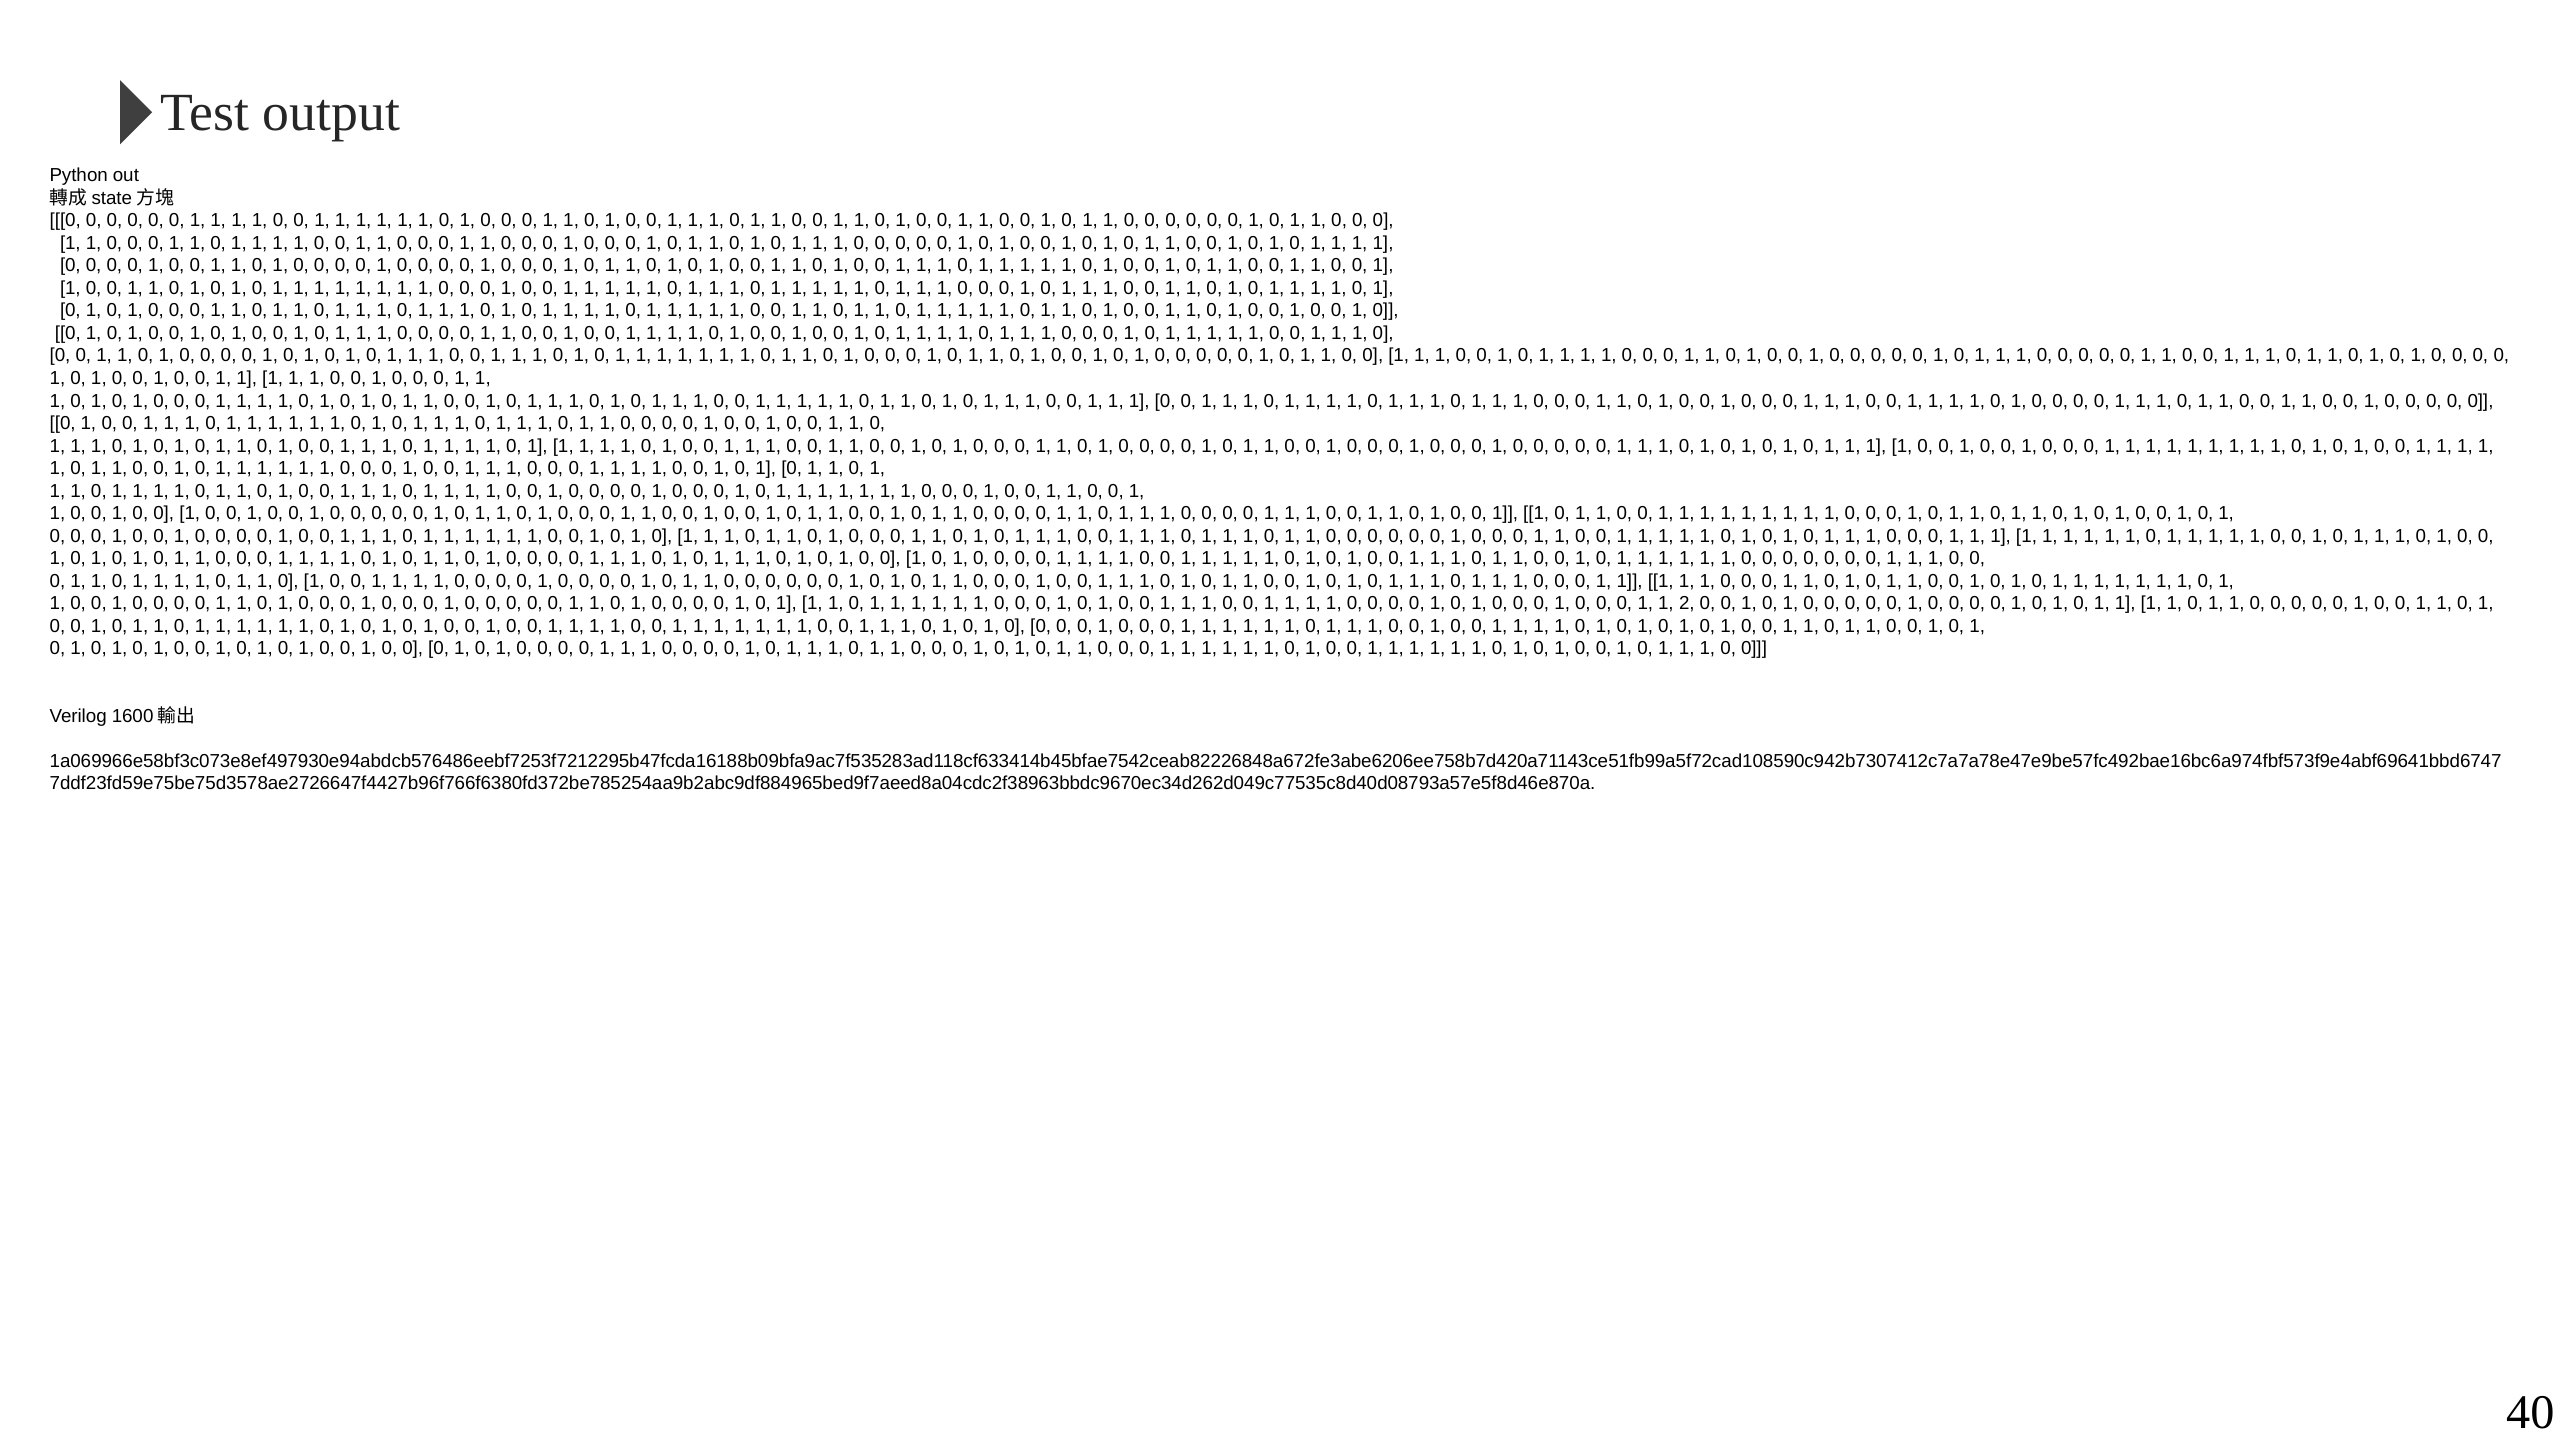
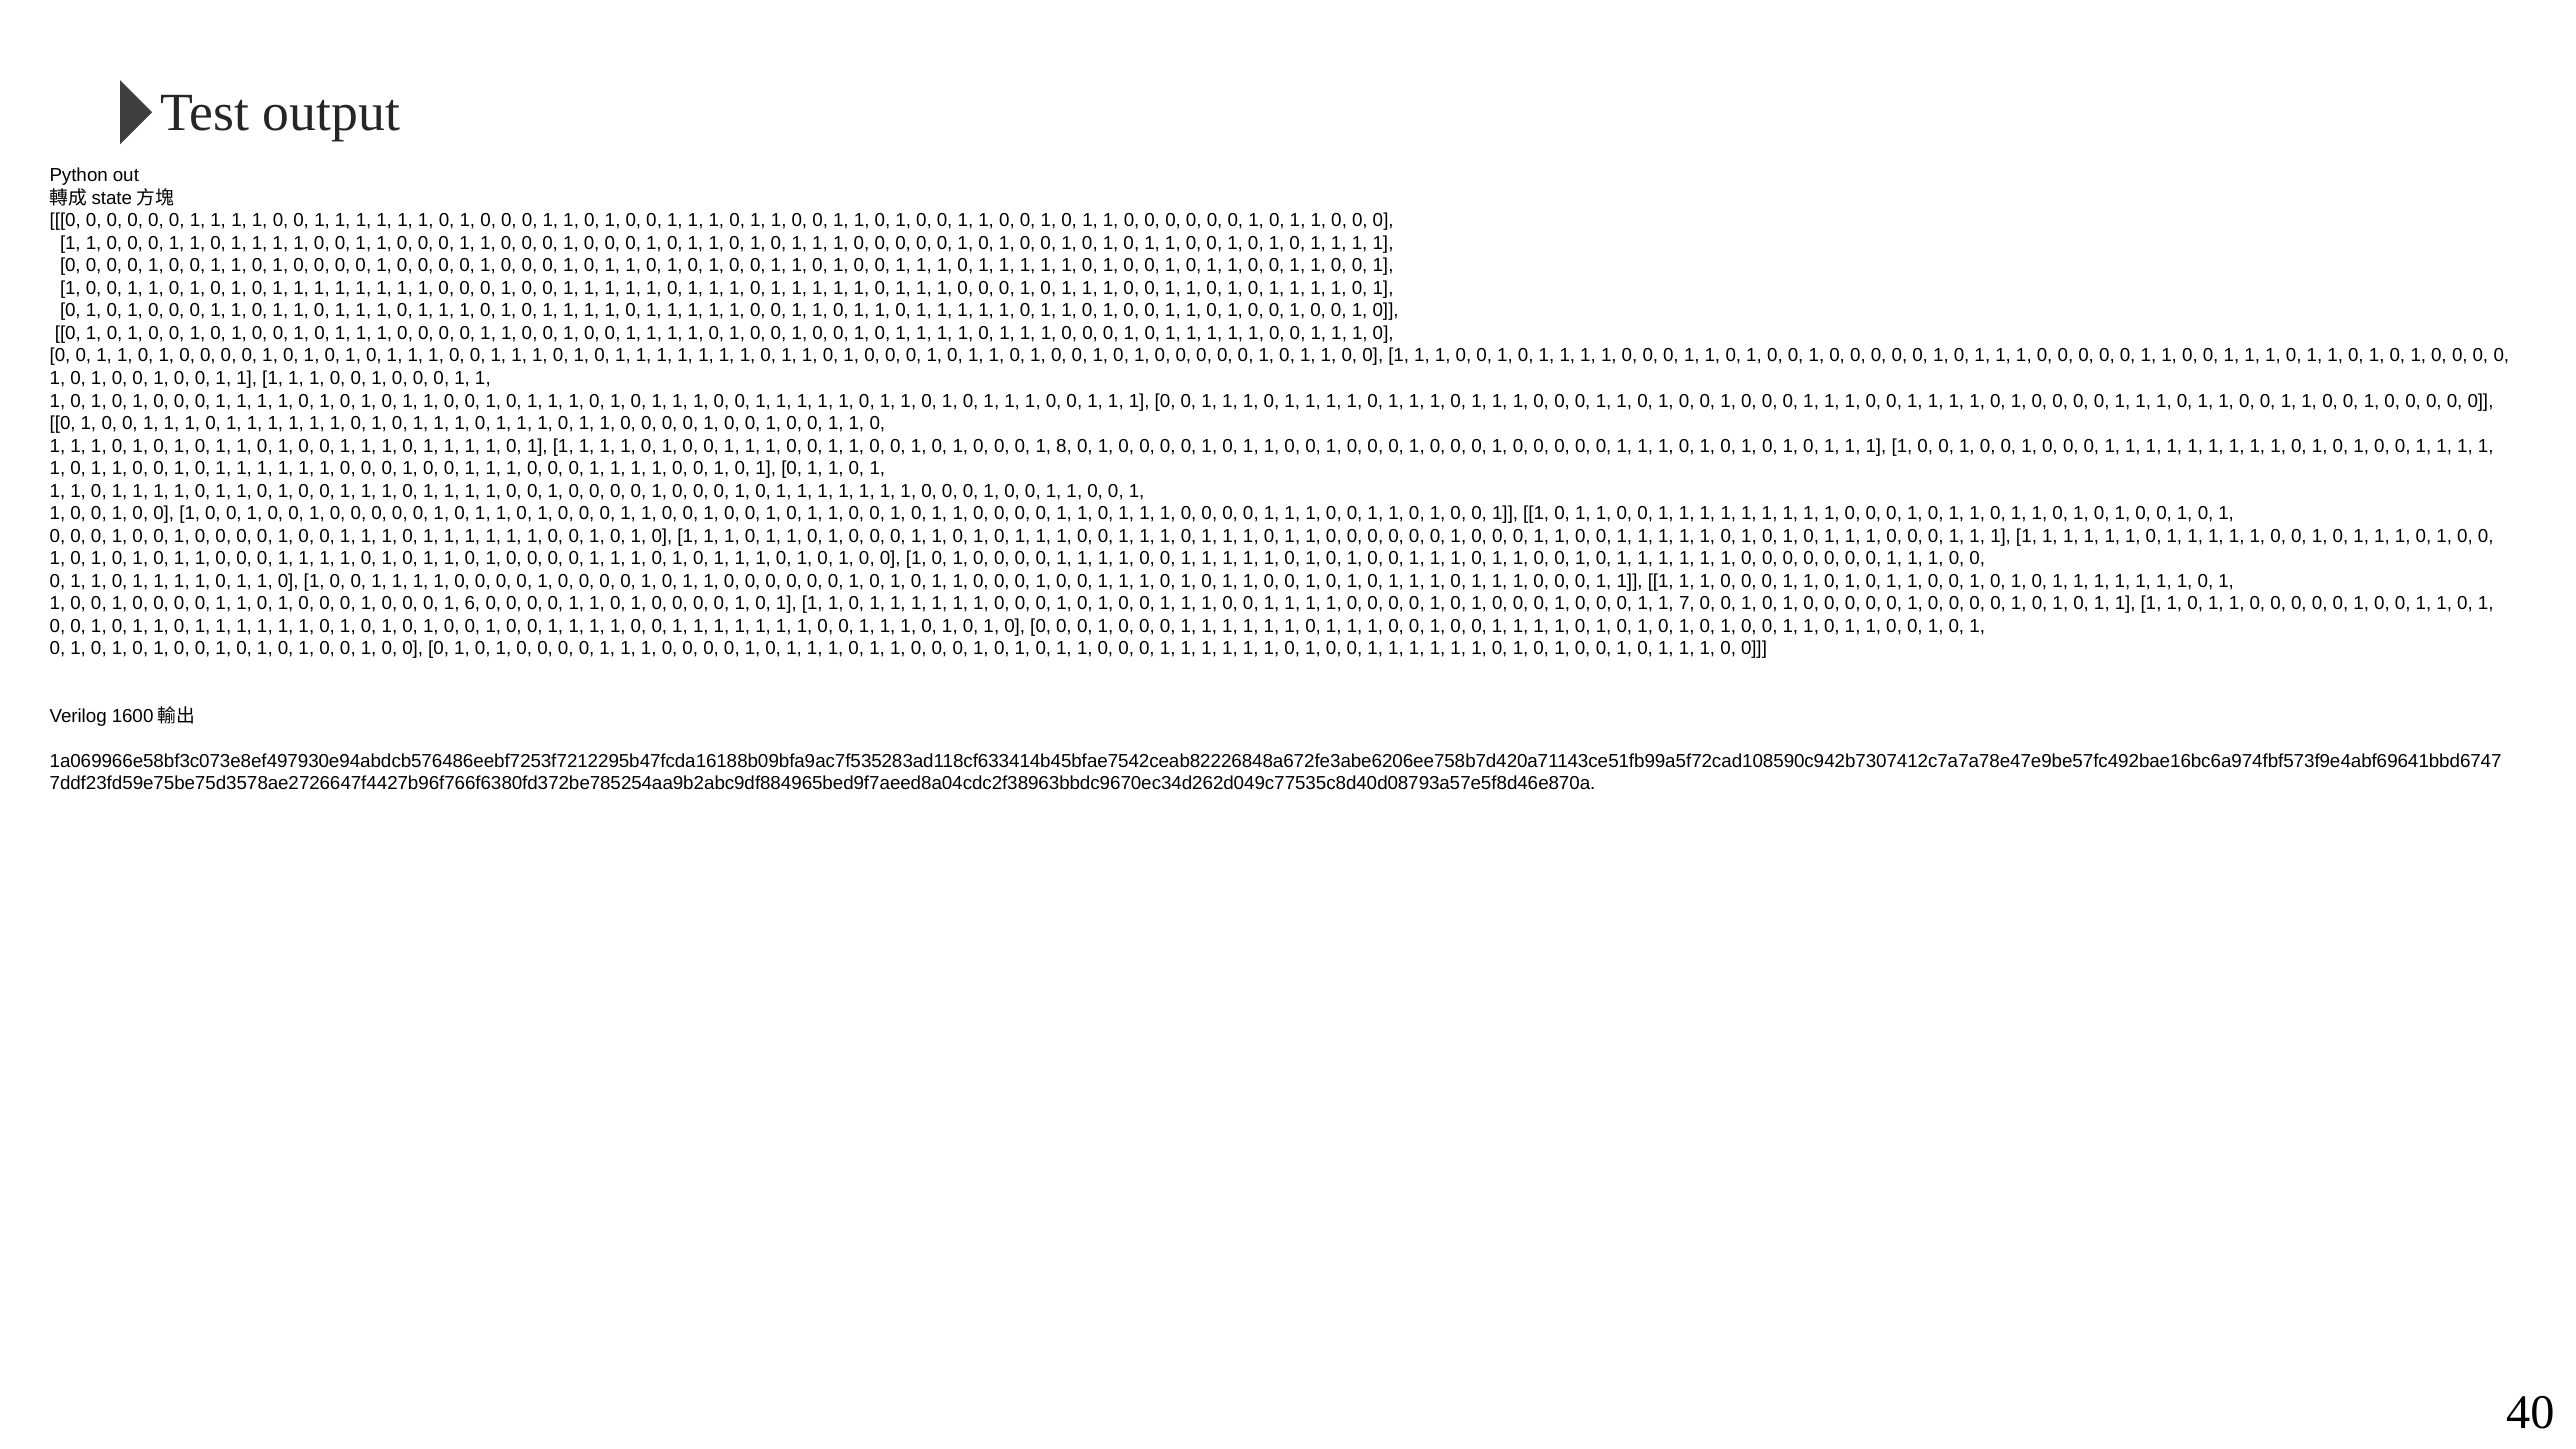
1 at (1064, 446): 1 -> 8
0 at (472, 603): 0 -> 6
2: 2 -> 7
